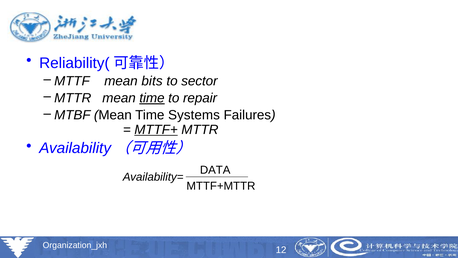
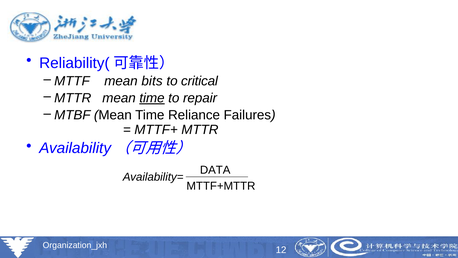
sector: sector -> critical
Systems: Systems -> Reliance
MTTF+ underline: present -> none
